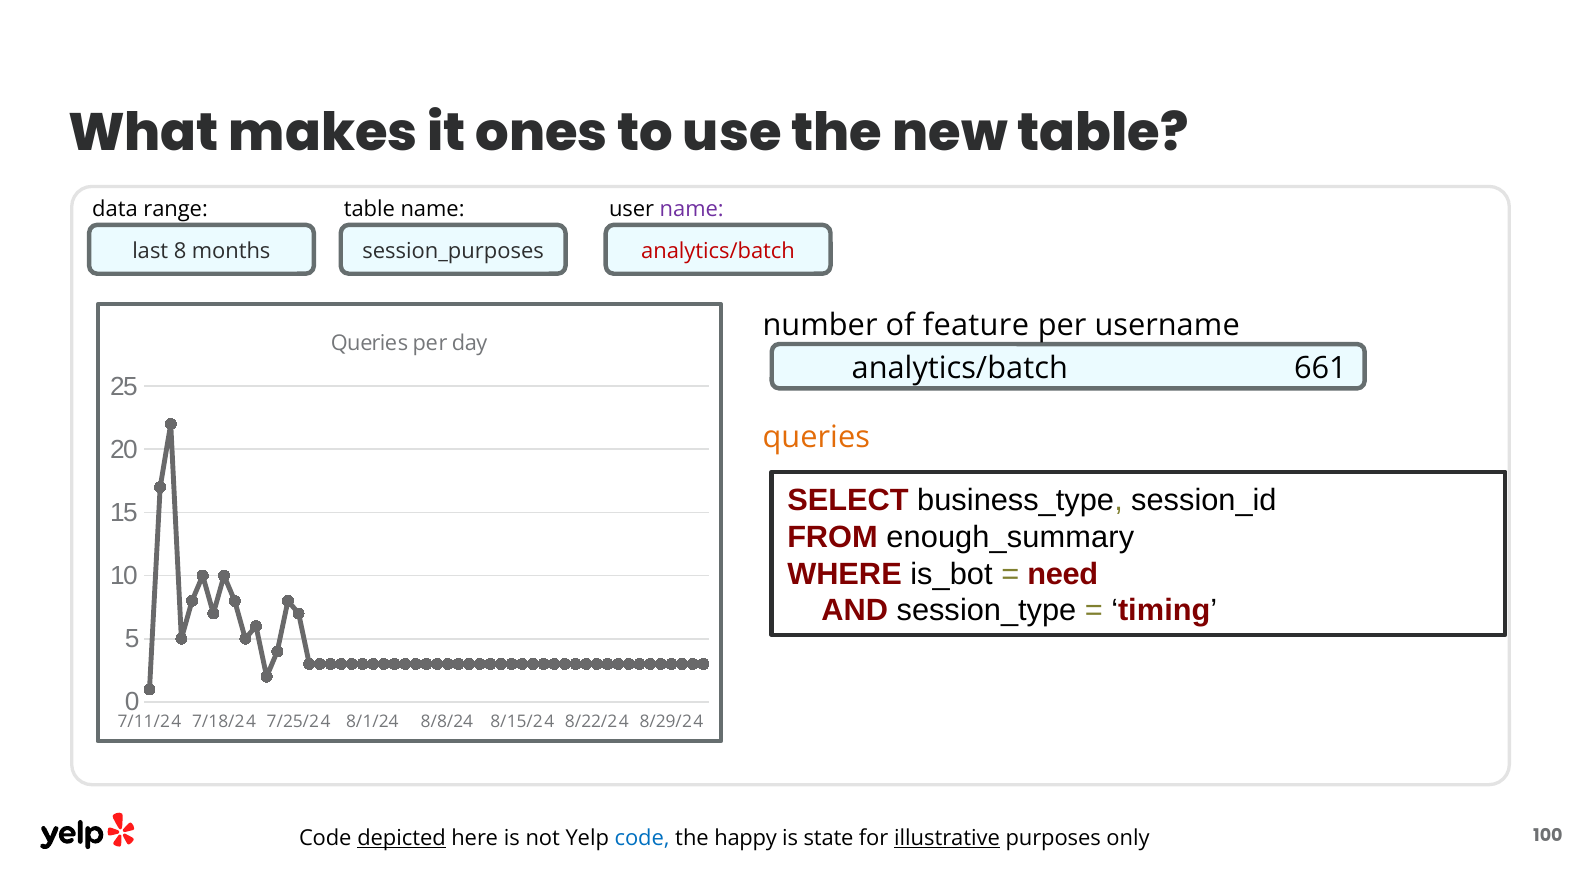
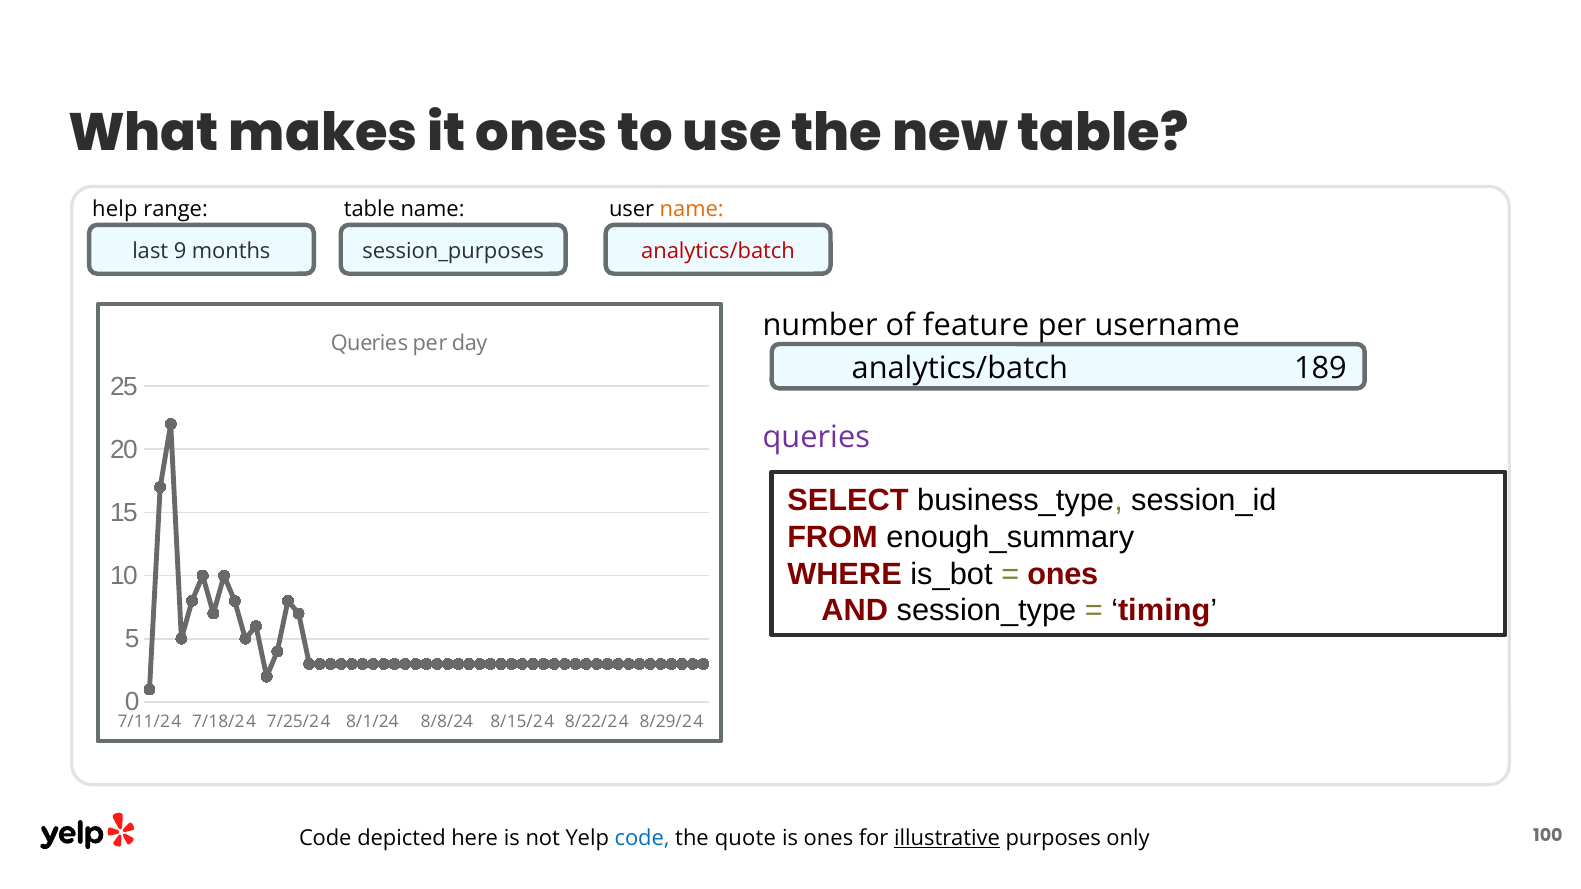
data: data -> help
name at (692, 209) colour: purple -> orange
8: 8 -> 9
661: 661 -> 189
queries at (816, 437) colour: orange -> purple
need at (1063, 574): need -> ones
depicted underline: present -> none
happy: happy -> quote
is state: state -> ones
